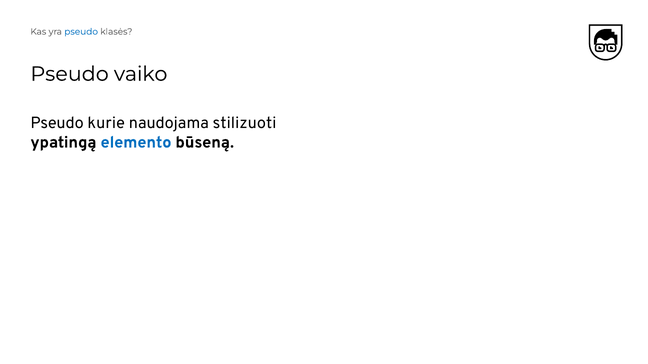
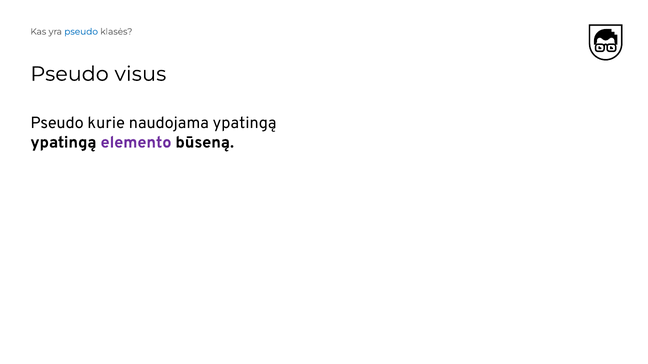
vaiko: vaiko -> visus
naudojama stilizuoti: stilizuoti -> ypatingą
elemento colour: blue -> purple
